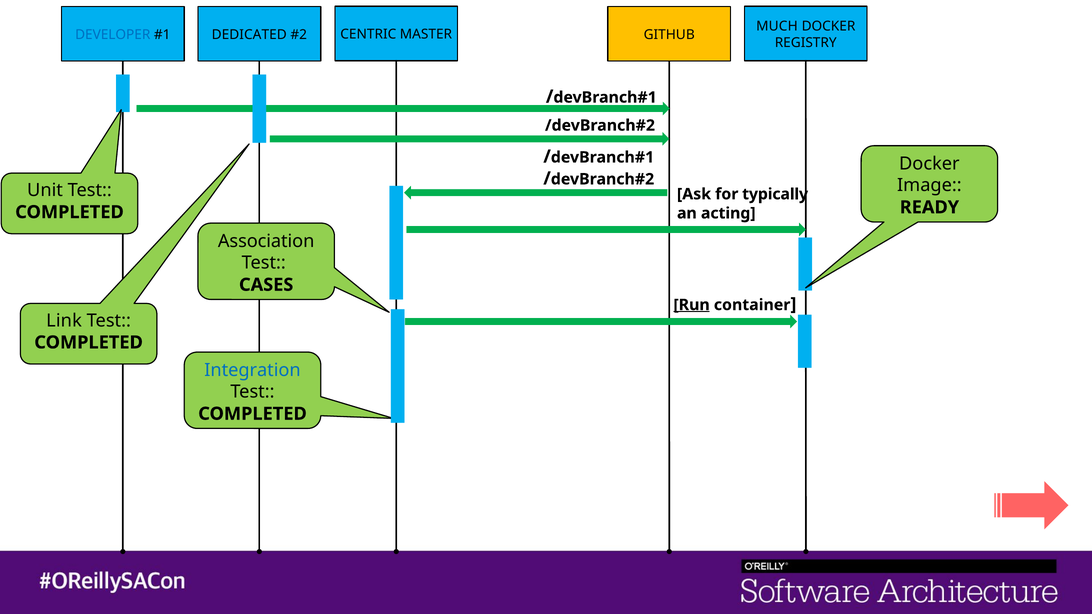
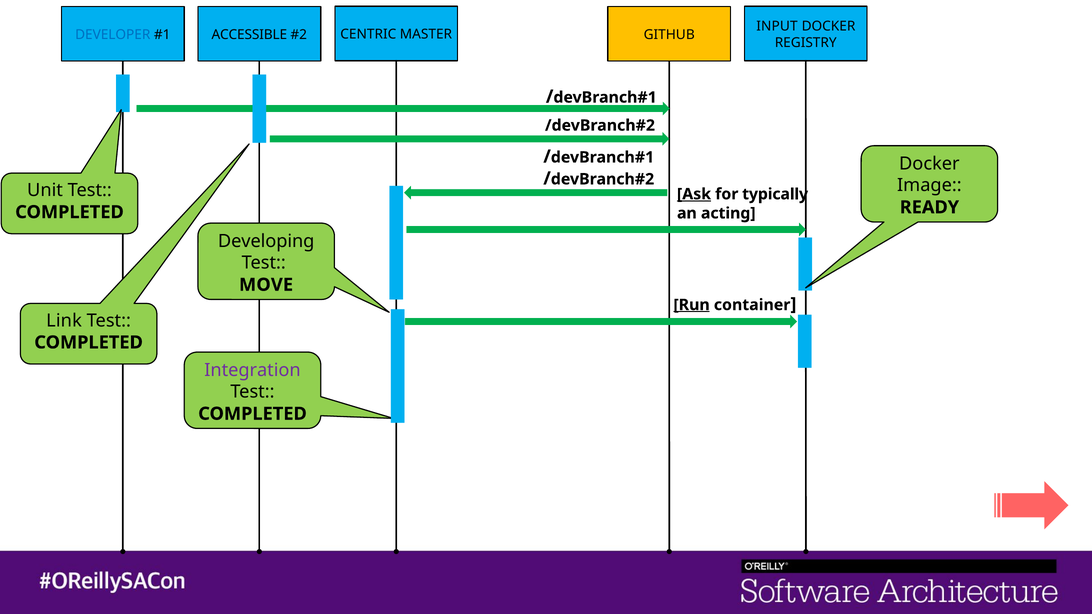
MUCH: MUCH -> INPUT
DEDICATED: DEDICATED -> ACCESSIBLE
Ask underline: none -> present
Association: Association -> Developing
CASES: CASES -> MOVE
Integration colour: blue -> purple
